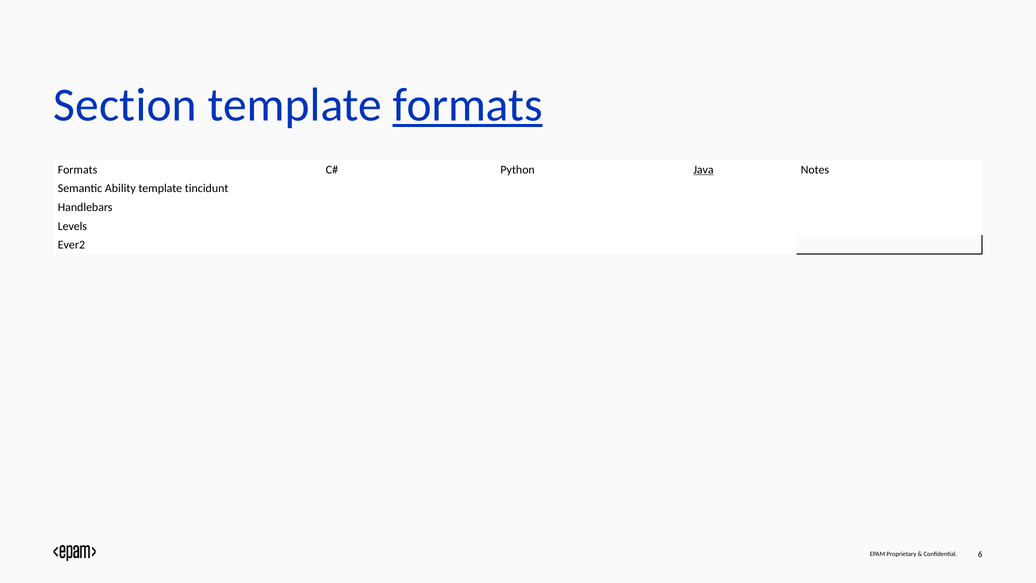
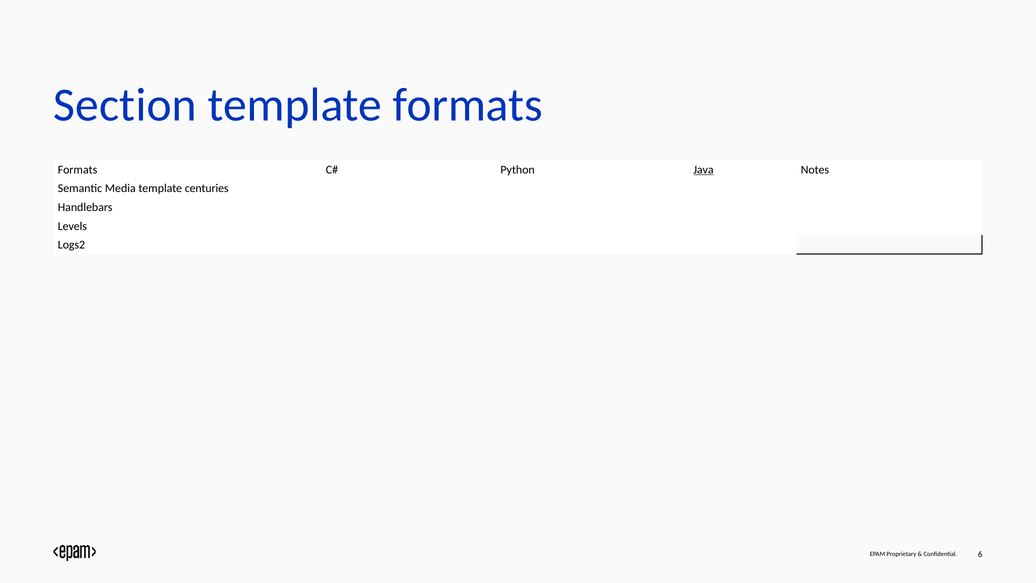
formats at (468, 105) underline: present -> none
Ability: Ability -> Media
tincidunt: tincidunt -> centuries
Ever2: Ever2 -> Logs2
